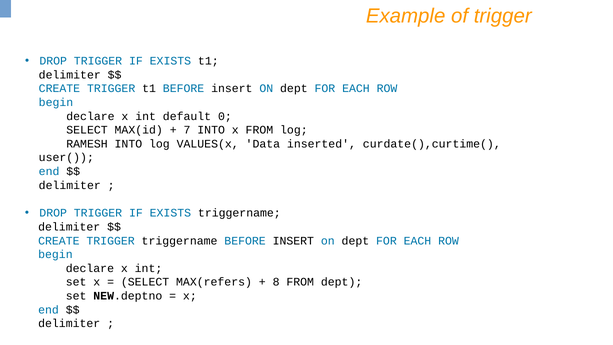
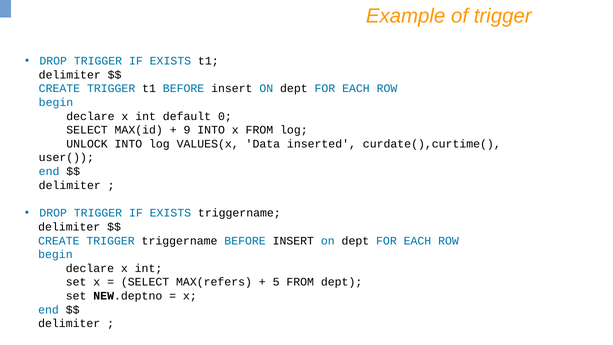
7: 7 -> 9
RAMESH: RAMESH -> UNLOCK
8: 8 -> 5
